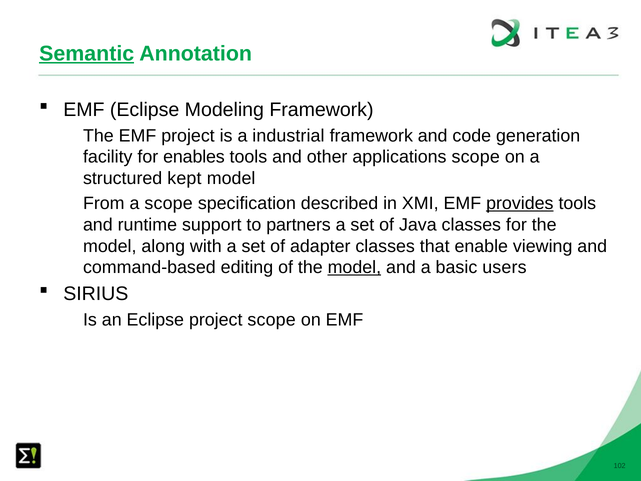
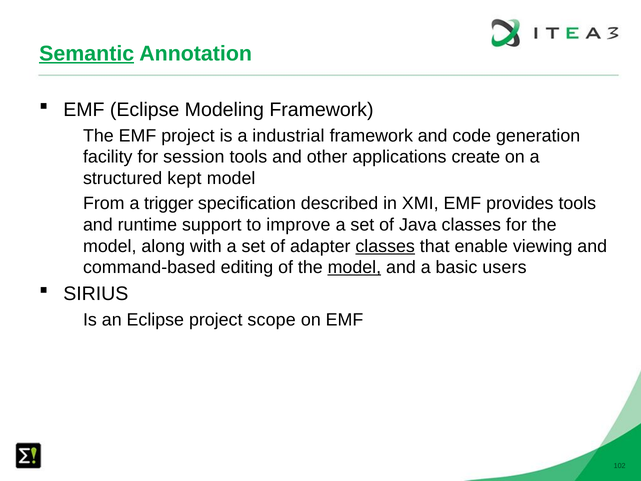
enables: enables -> session
applications scope: scope -> create
a scope: scope -> trigger
provides underline: present -> none
partners: partners -> improve
classes at (385, 246) underline: none -> present
